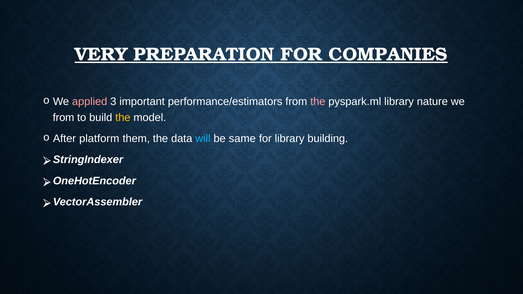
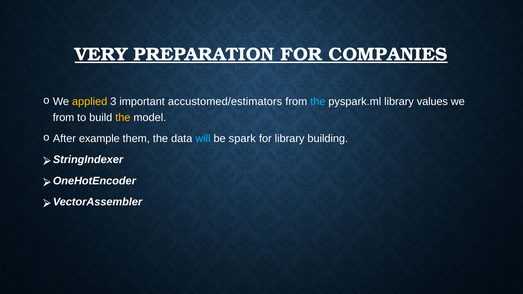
applied colour: pink -> yellow
performance/estimators: performance/estimators -> accustomed/estimators
the at (318, 102) colour: pink -> light blue
nature: nature -> values
platform: platform -> example
same: same -> spark
